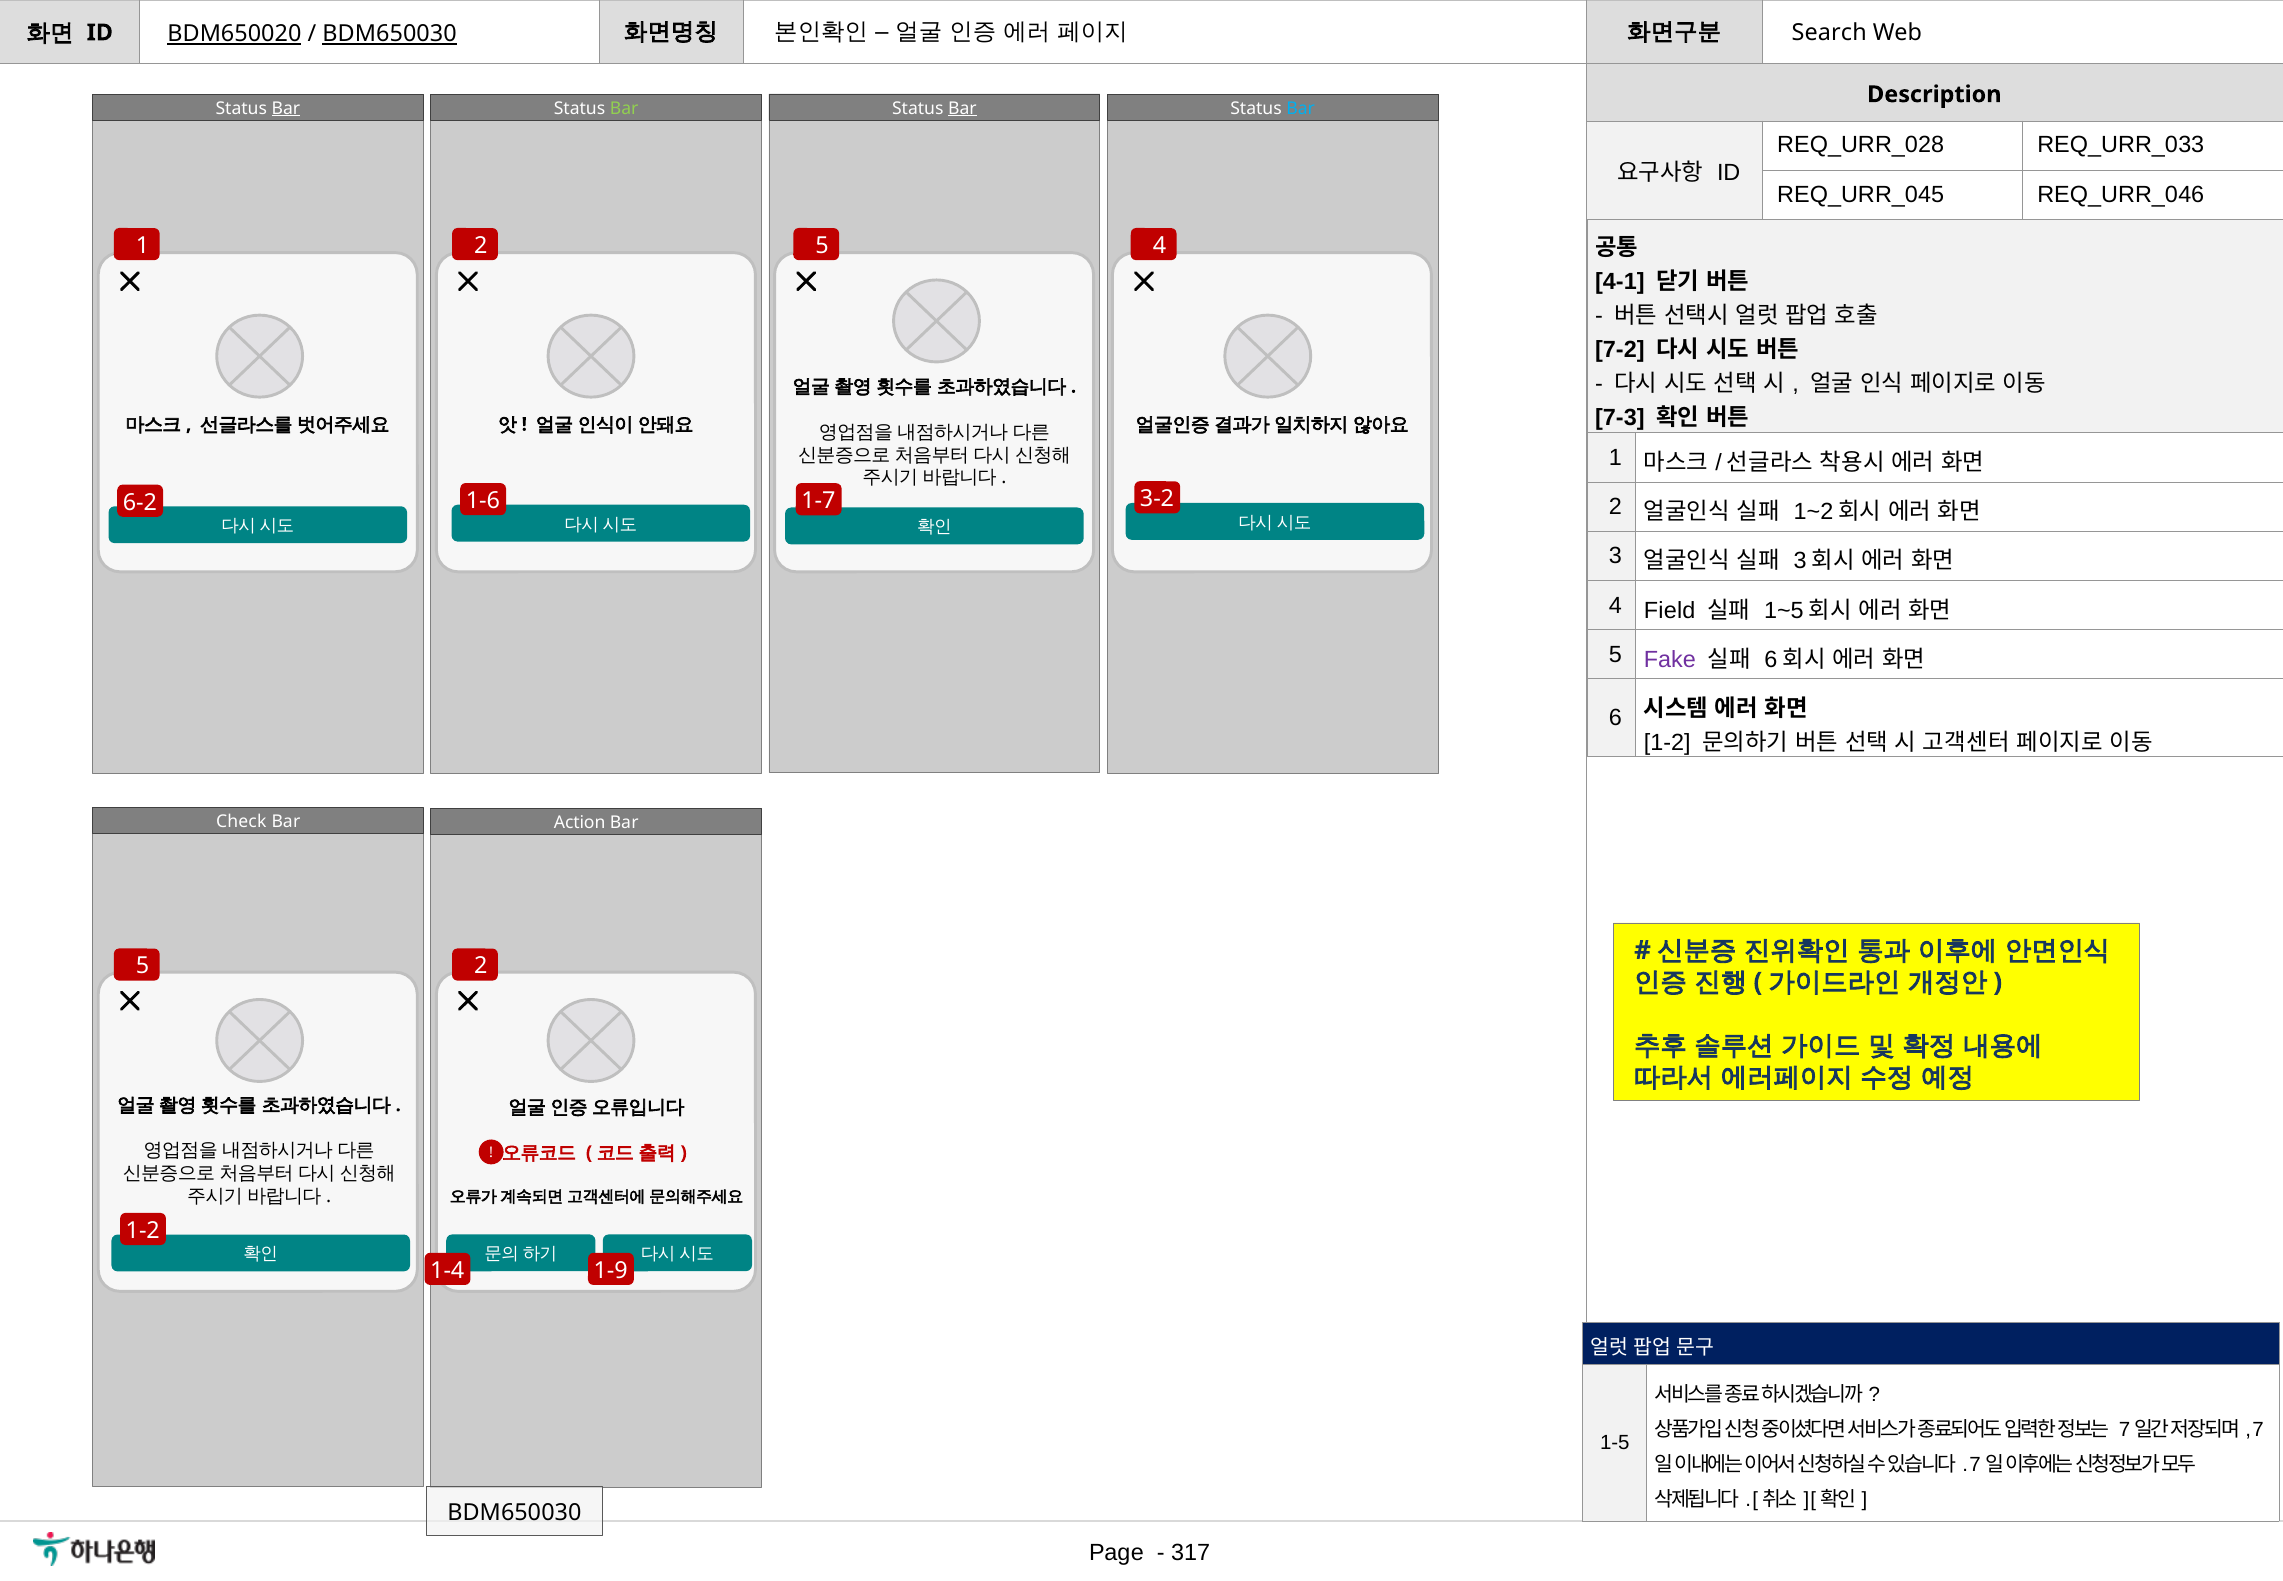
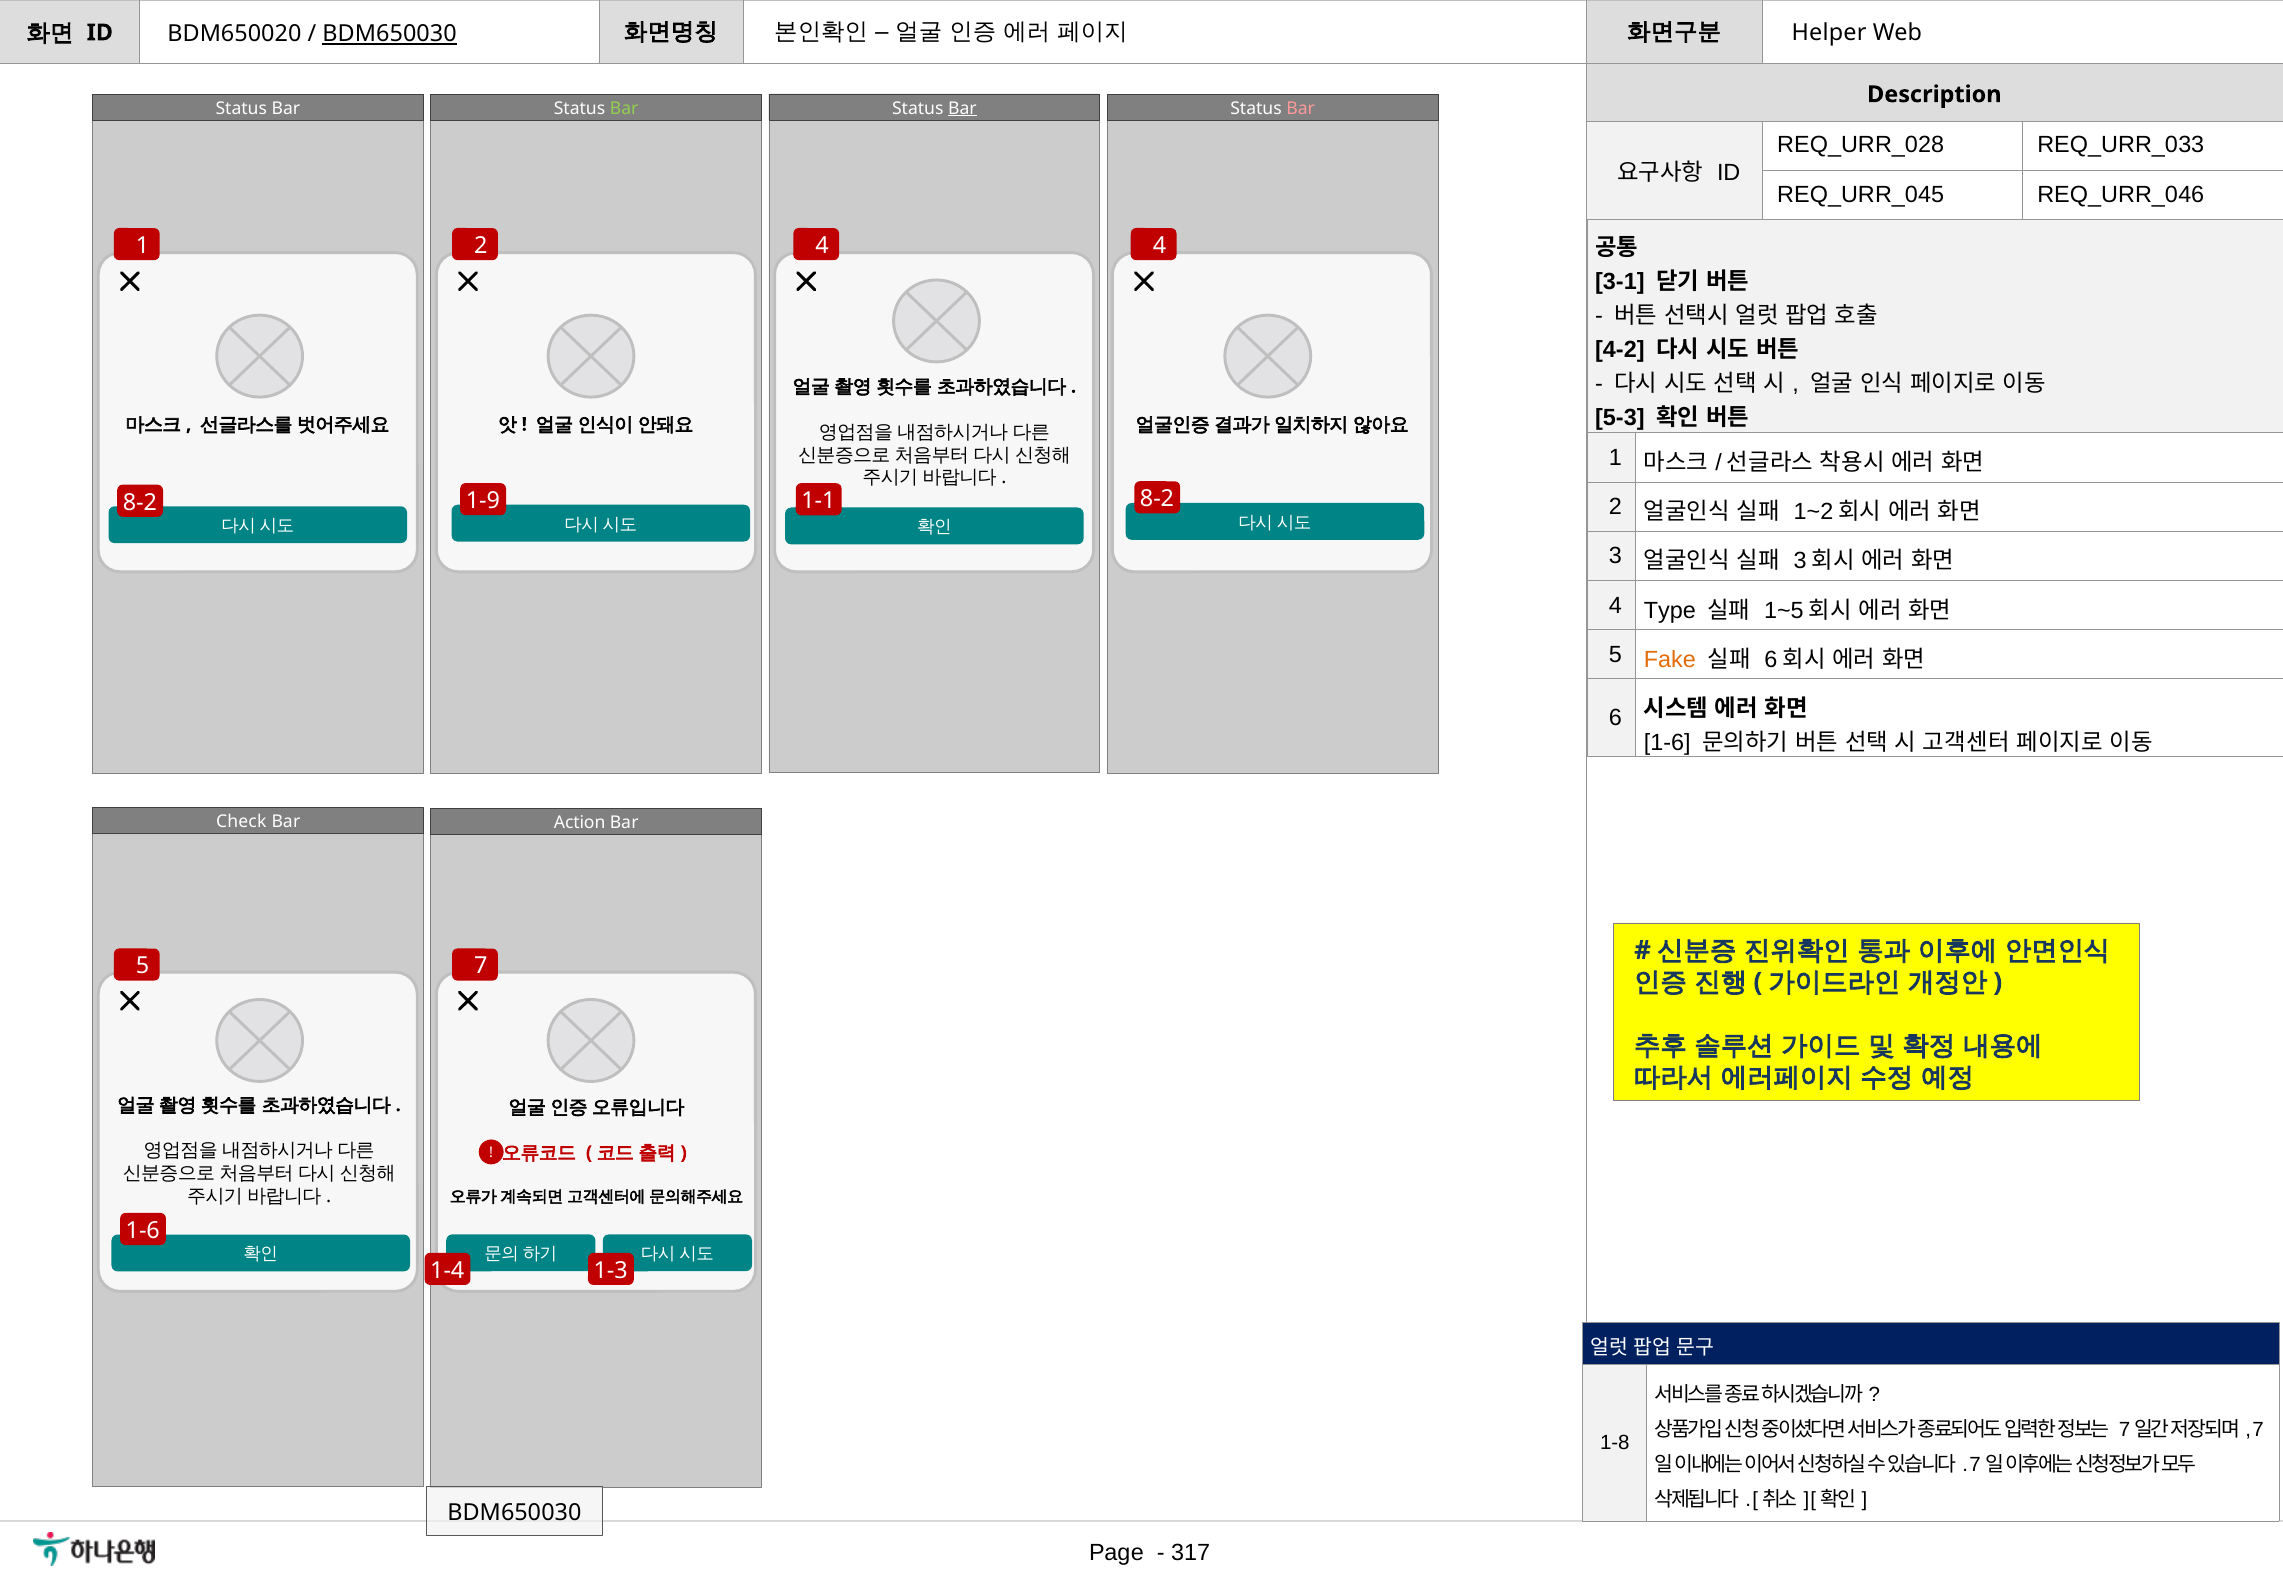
Search: Search -> Helper
BDM650020 underline: present -> none
Bar at (286, 108) underline: present -> none
Bar at (1301, 108) colour: light blue -> pink
2 5: 5 -> 4
4-1: 4-1 -> 3-1
7-2: 7-2 -> 4-2
7-3: 7-3 -> 5-3
3-2 at (1157, 499): 3-2 -> 8-2
1-6: 1-6 -> 1-9
1-7: 1-7 -> 1-1
6-2 at (140, 502): 6-2 -> 8-2
Field: Field -> Type
Fake colour: purple -> orange
1-2 at (1667, 743): 1-2 -> 1-6
5 2: 2 -> 7
1-2 at (143, 1230): 1-2 -> 1-6
1-9: 1-9 -> 1-3
1-5: 1-5 -> 1-8
